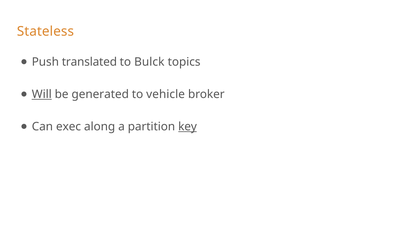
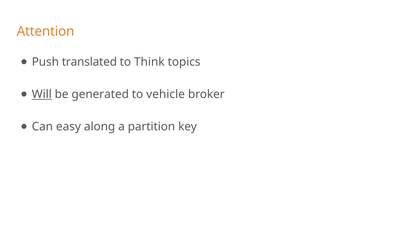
Stateless: Stateless -> Attention
Bulck: Bulck -> Think
exec: exec -> easy
key underline: present -> none
